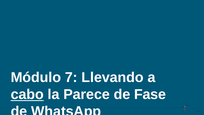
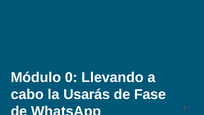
7: 7 -> 0
cabo underline: present -> none
Parece: Parece -> Usarás
